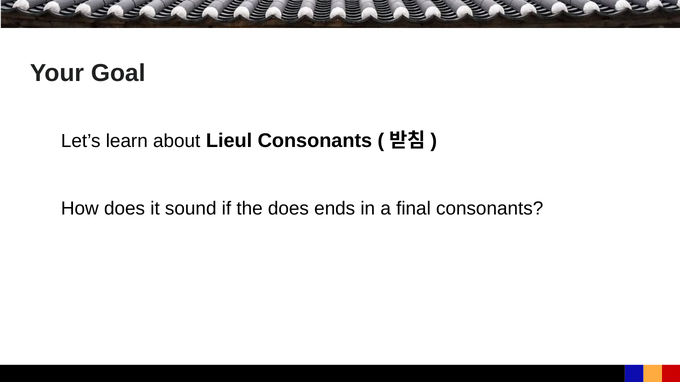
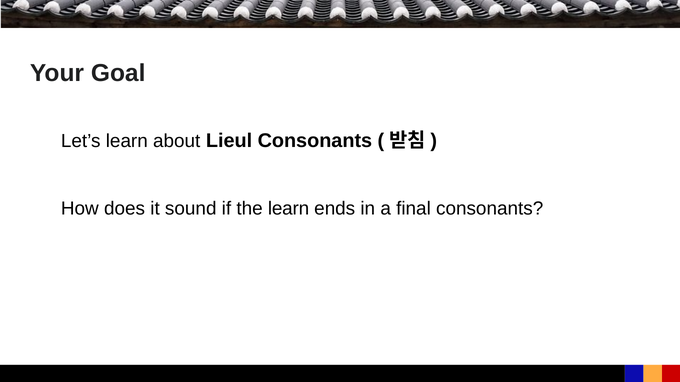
the does: does -> learn
